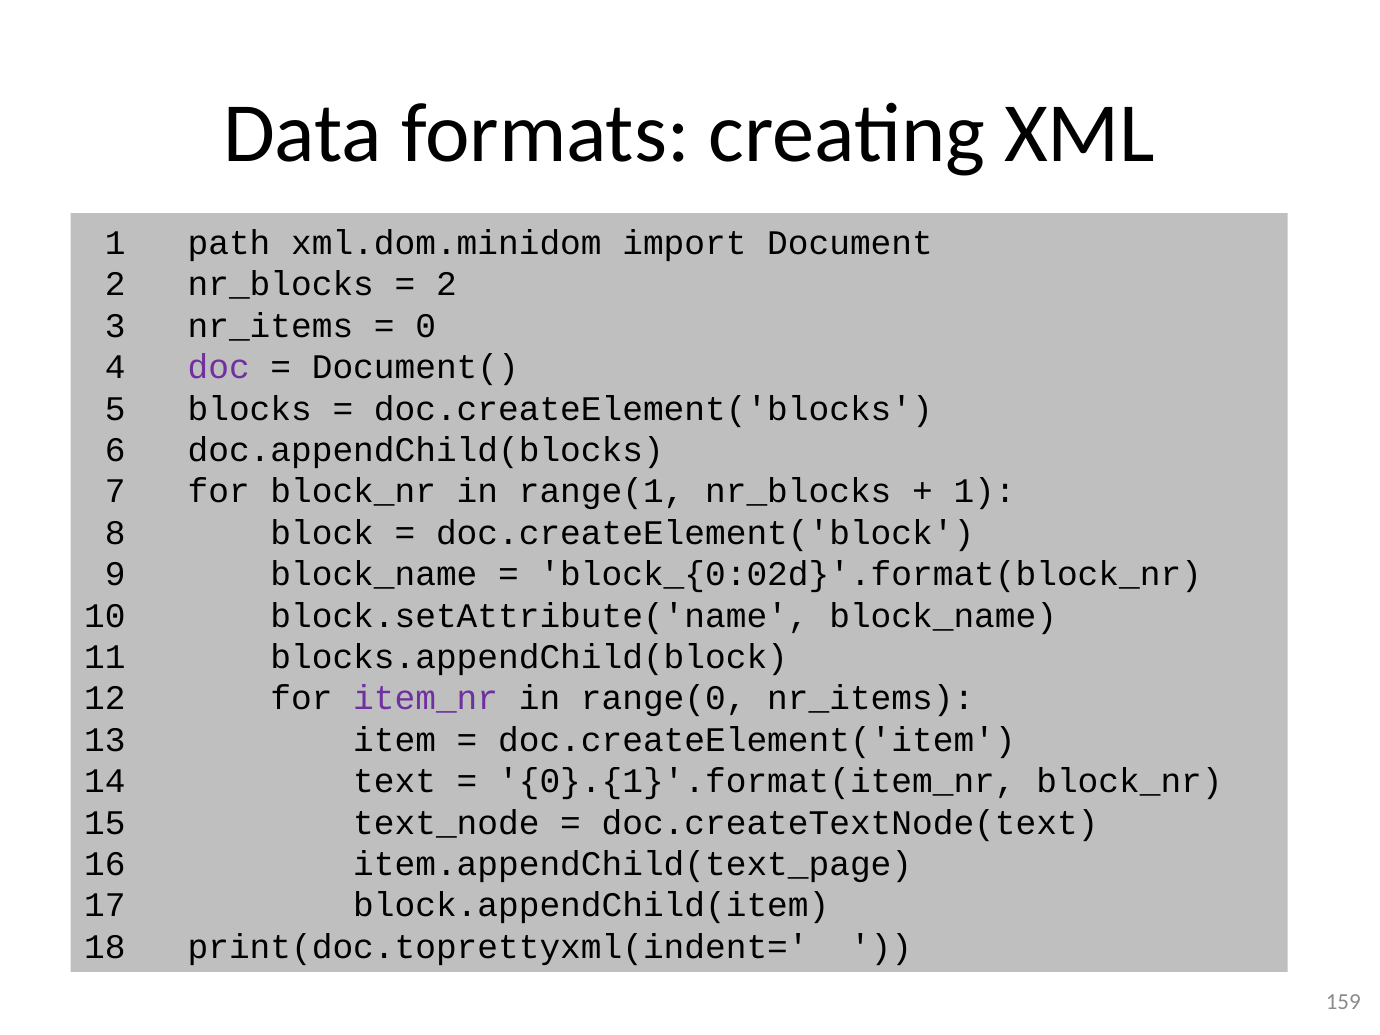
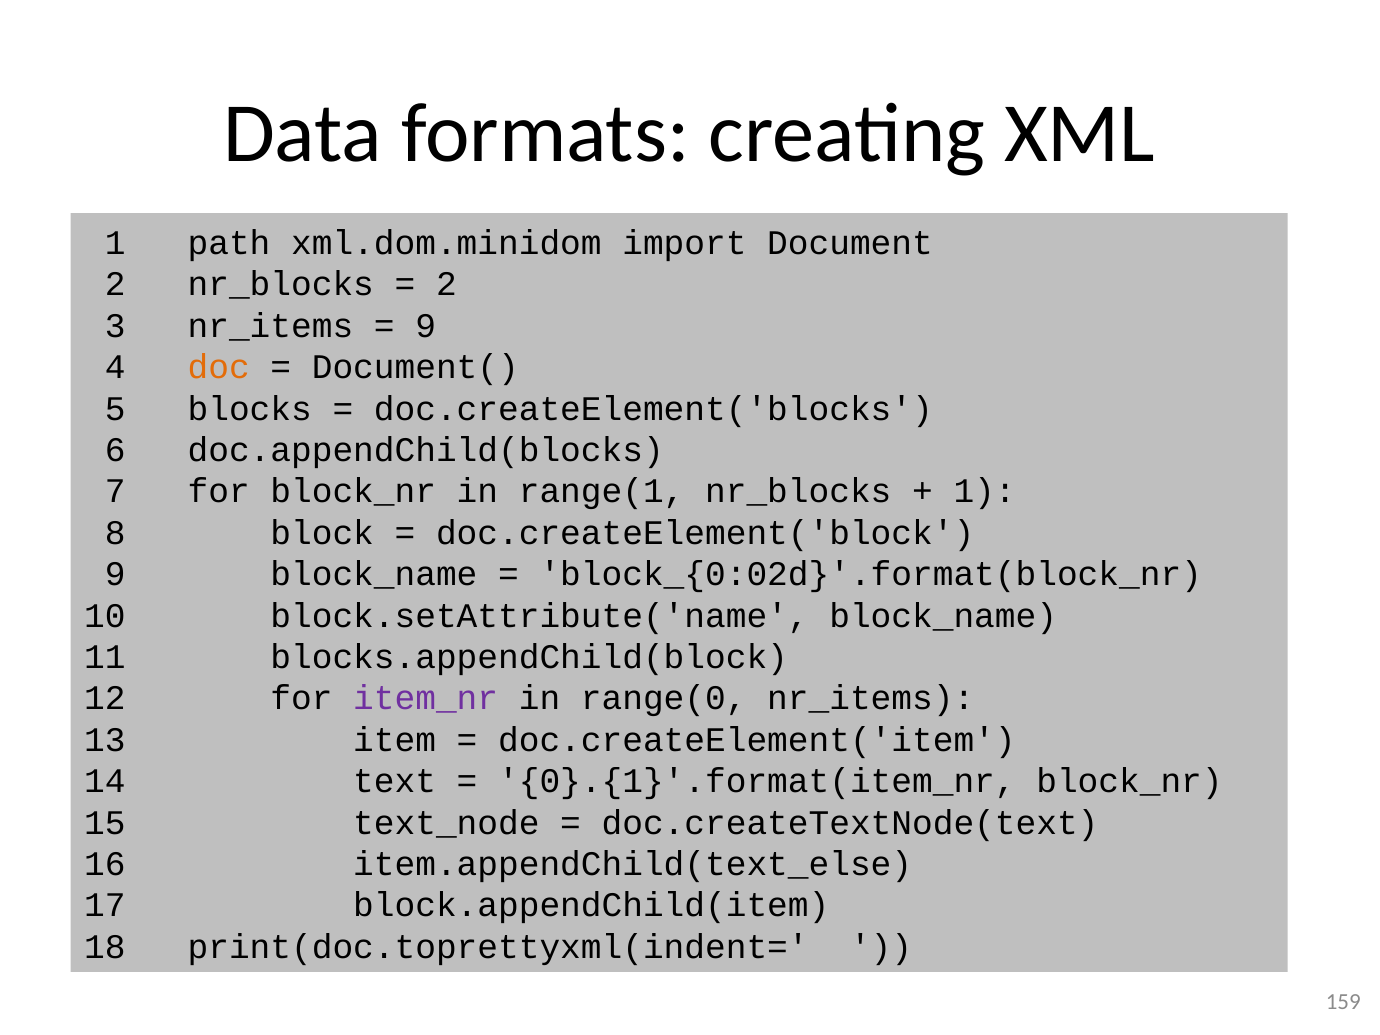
0 at (426, 326): 0 -> 9
doc colour: purple -> orange
item.appendChild(text_page: item.appendChild(text_page -> item.appendChild(text_else
